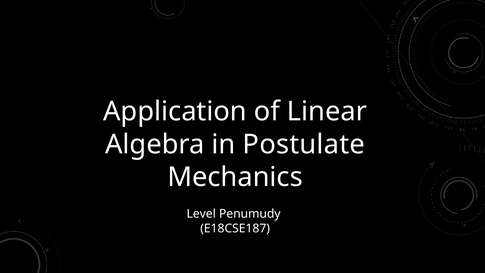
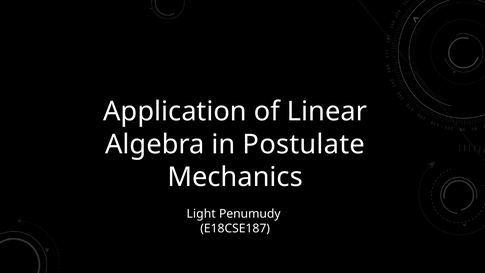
Level: Level -> Light
